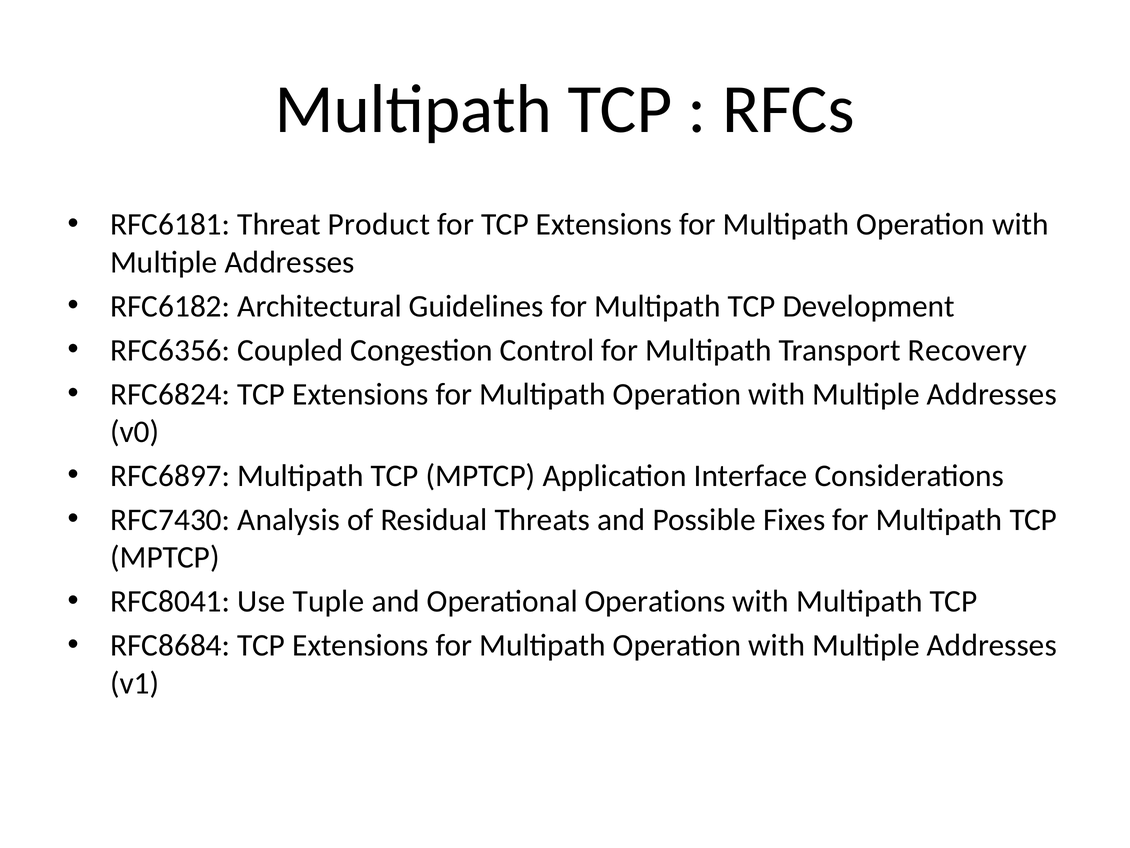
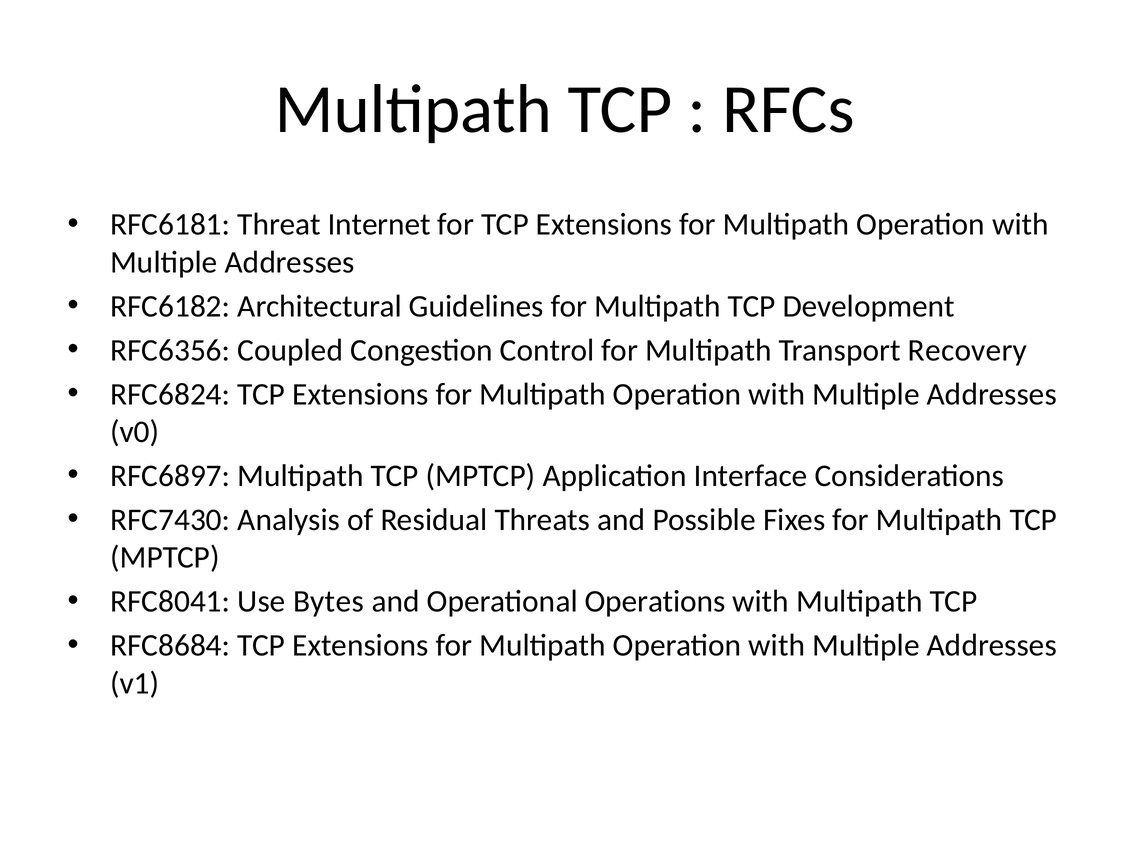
Product: Product -> Internet
Tuple: Tuple -> Bytes
